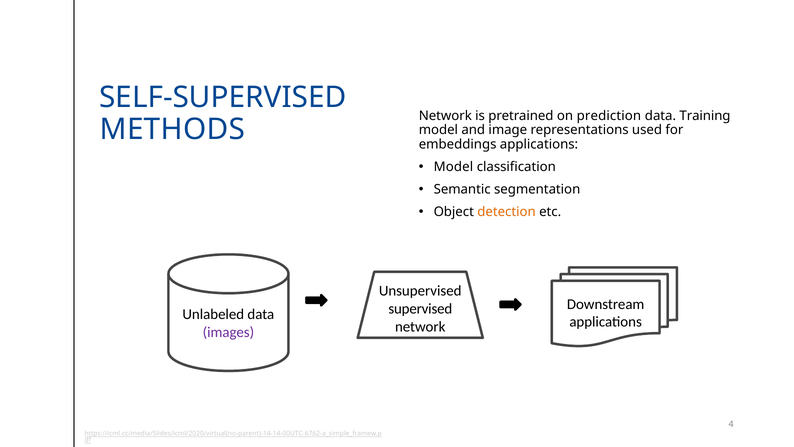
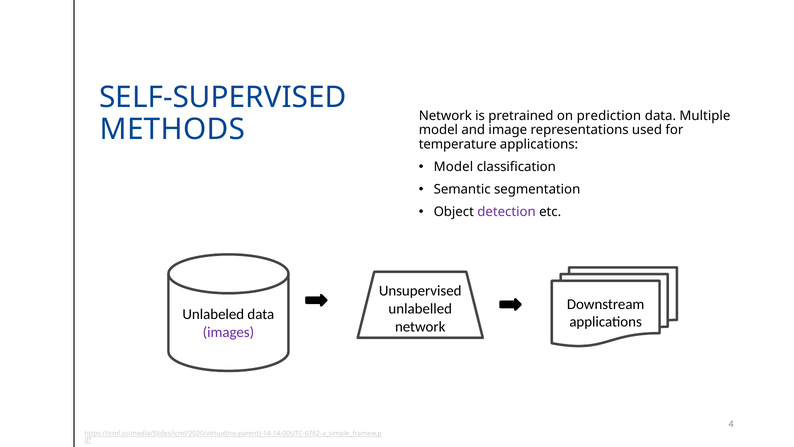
Training: Training -> Multiple
embeddings: embeddings -> temperature
detection colour: orange -> purple
supervised: supervised -> unlabelled
